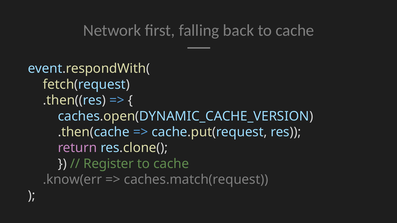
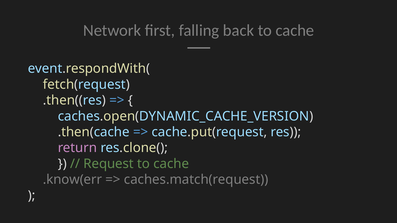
Register: Register -> Request
